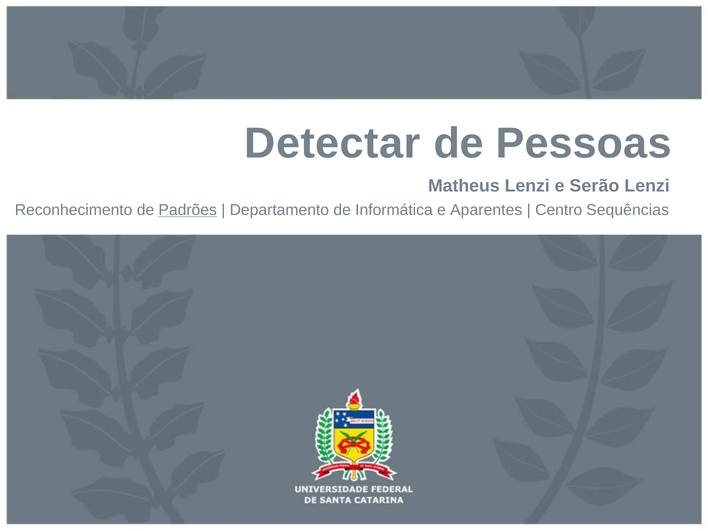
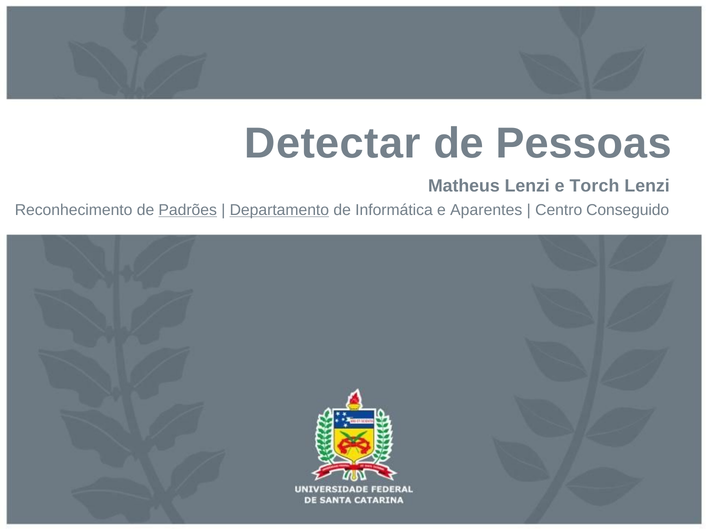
Serão: Serão -> Torch
Departamento underline: none -> present
Sequências: Sequências -> Conseguido
